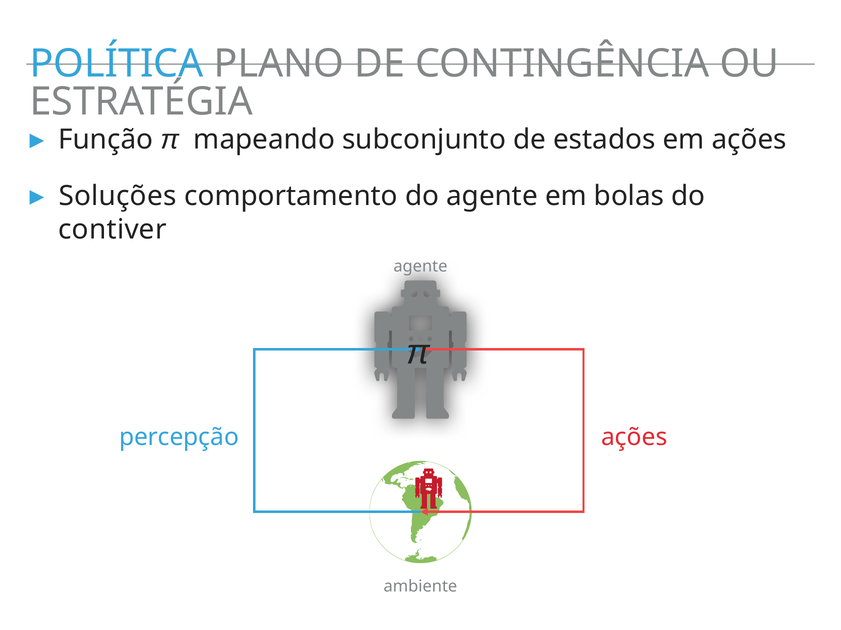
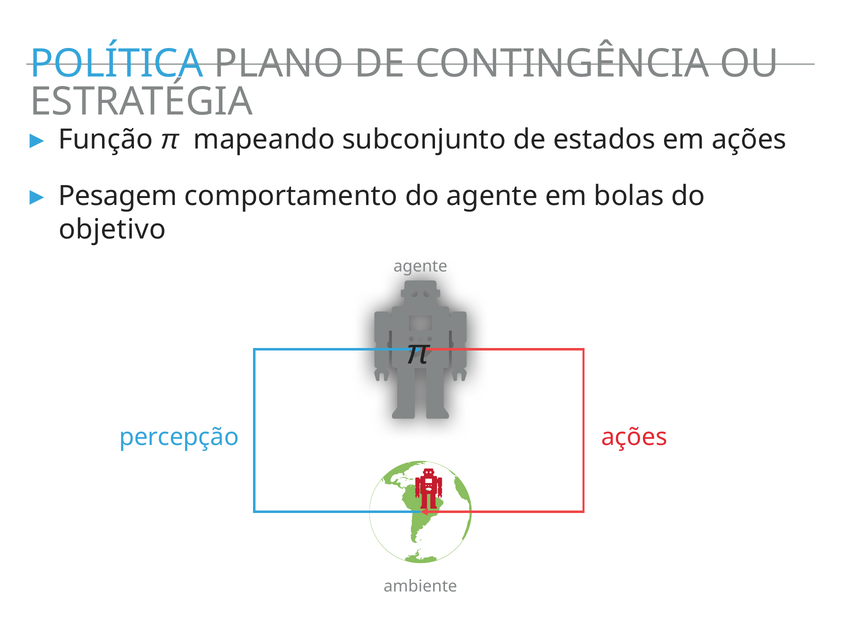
Soluções: Soluções -> Pesagem
contiver: contiver -> objetivo
